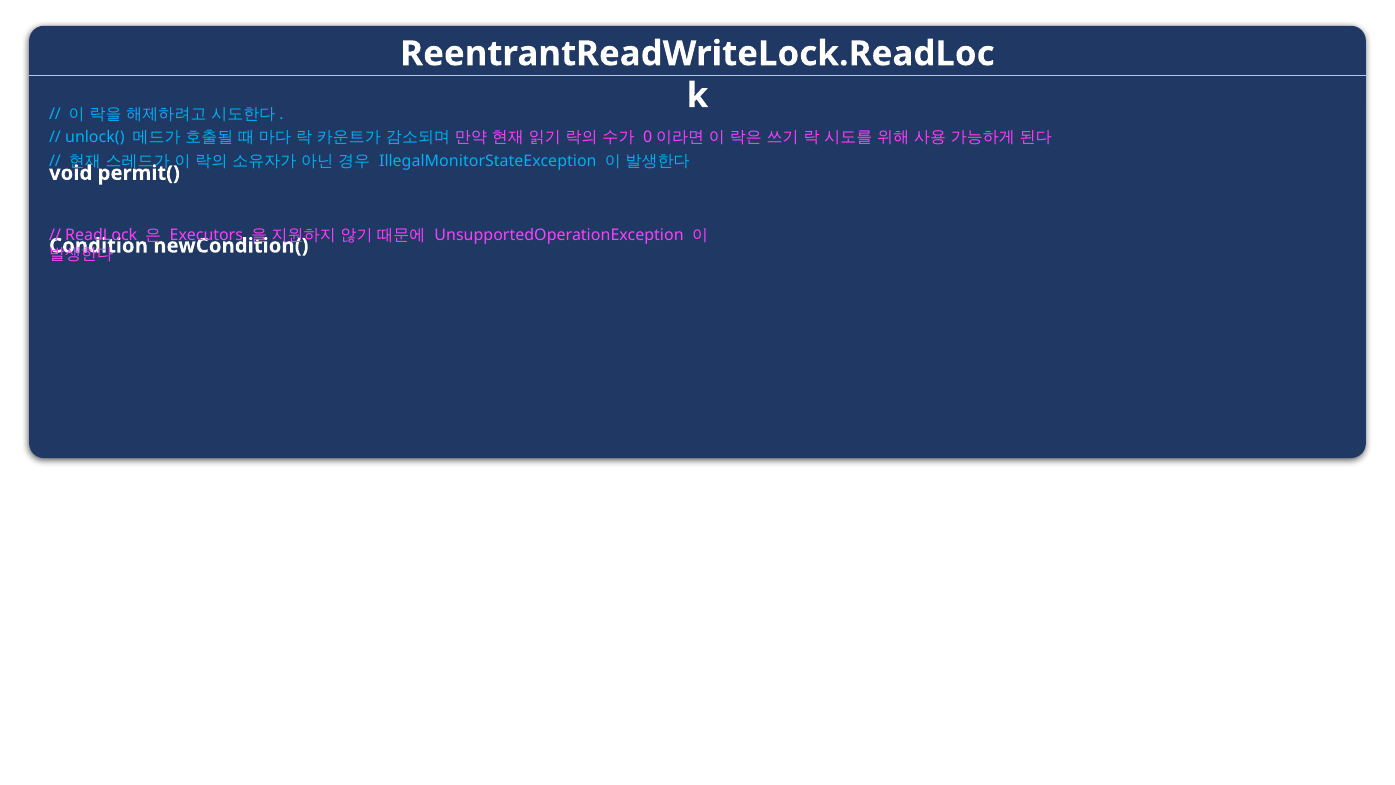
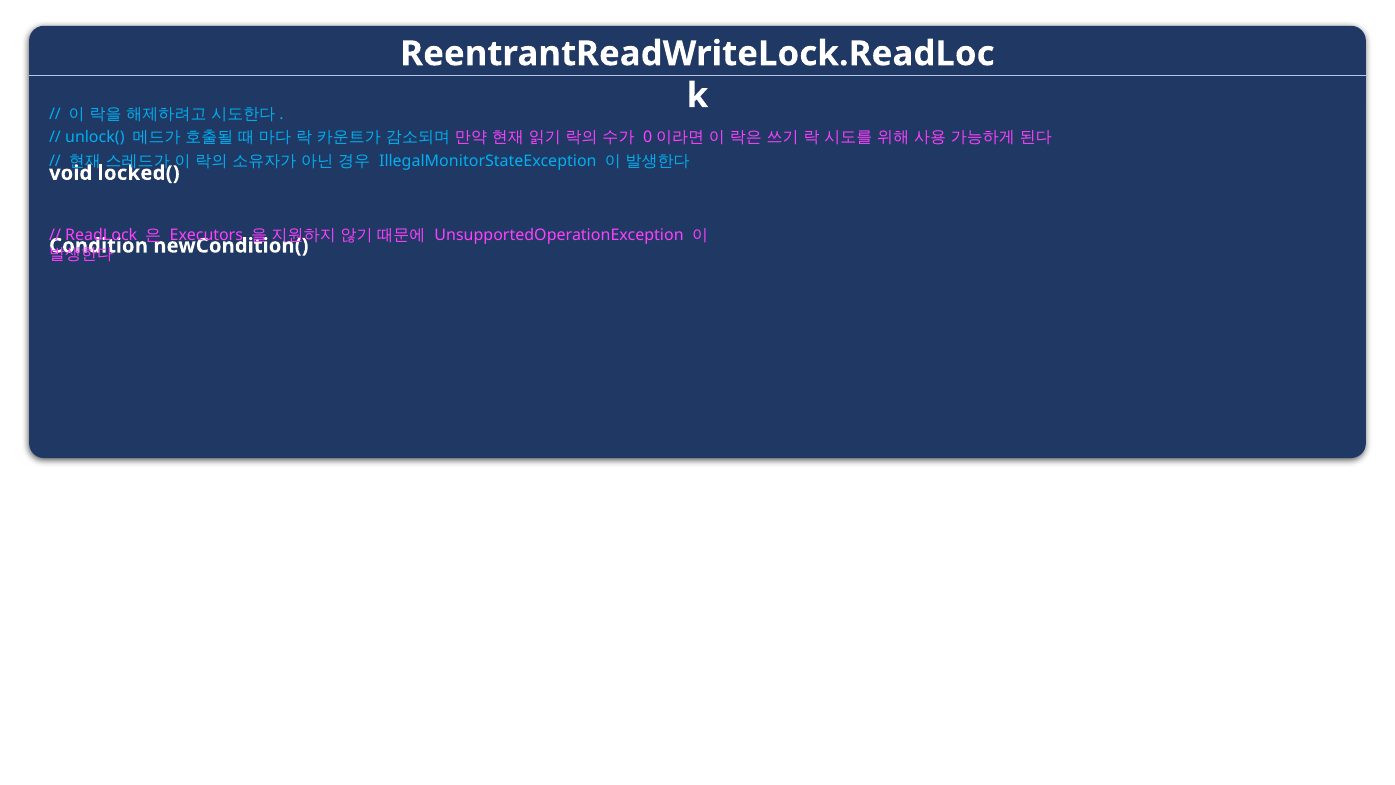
permit(: permit( -> locked(
